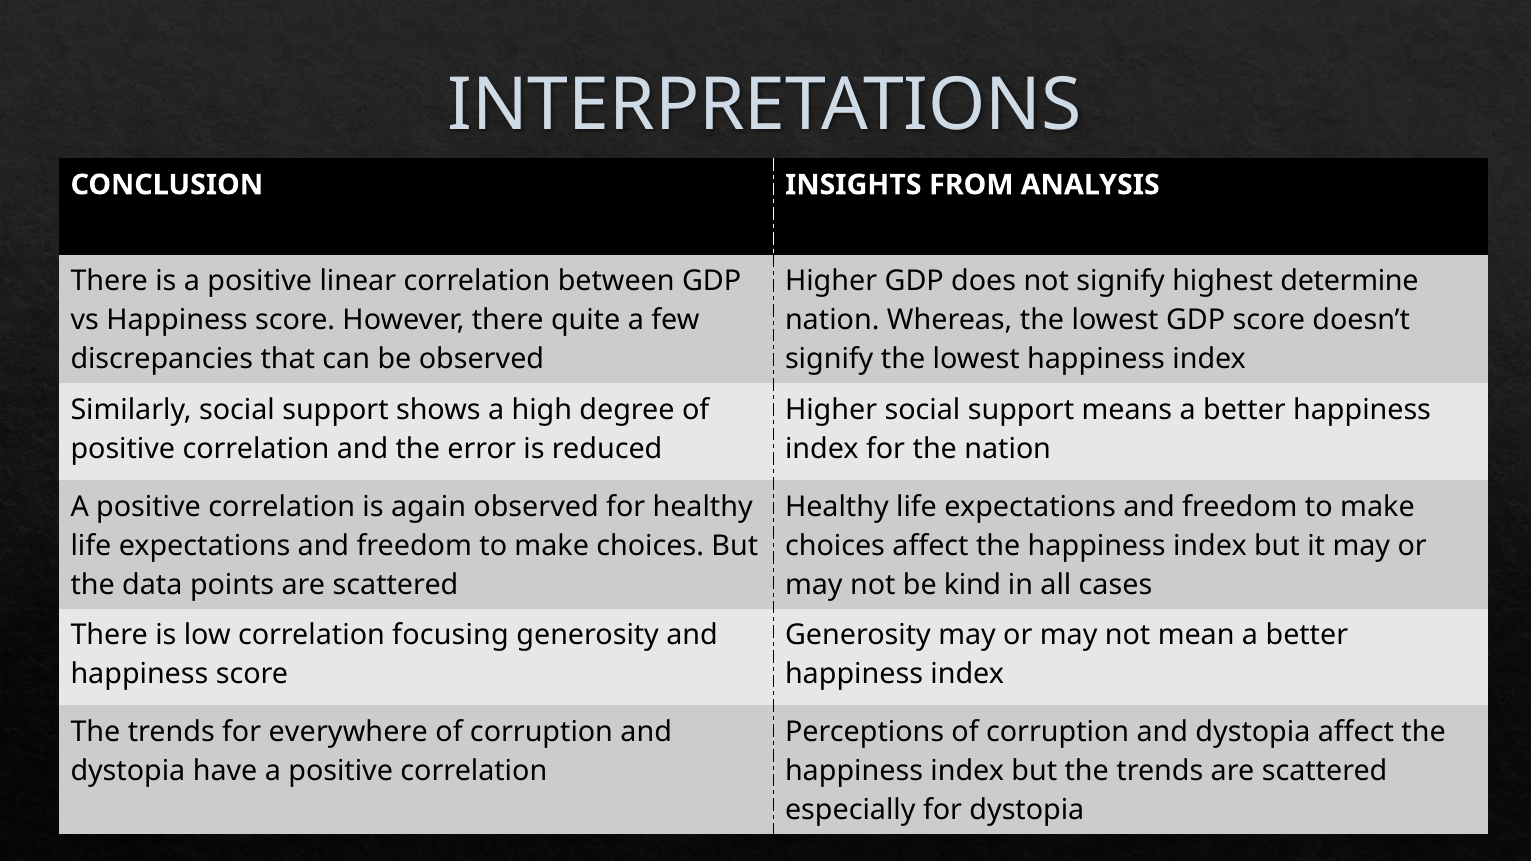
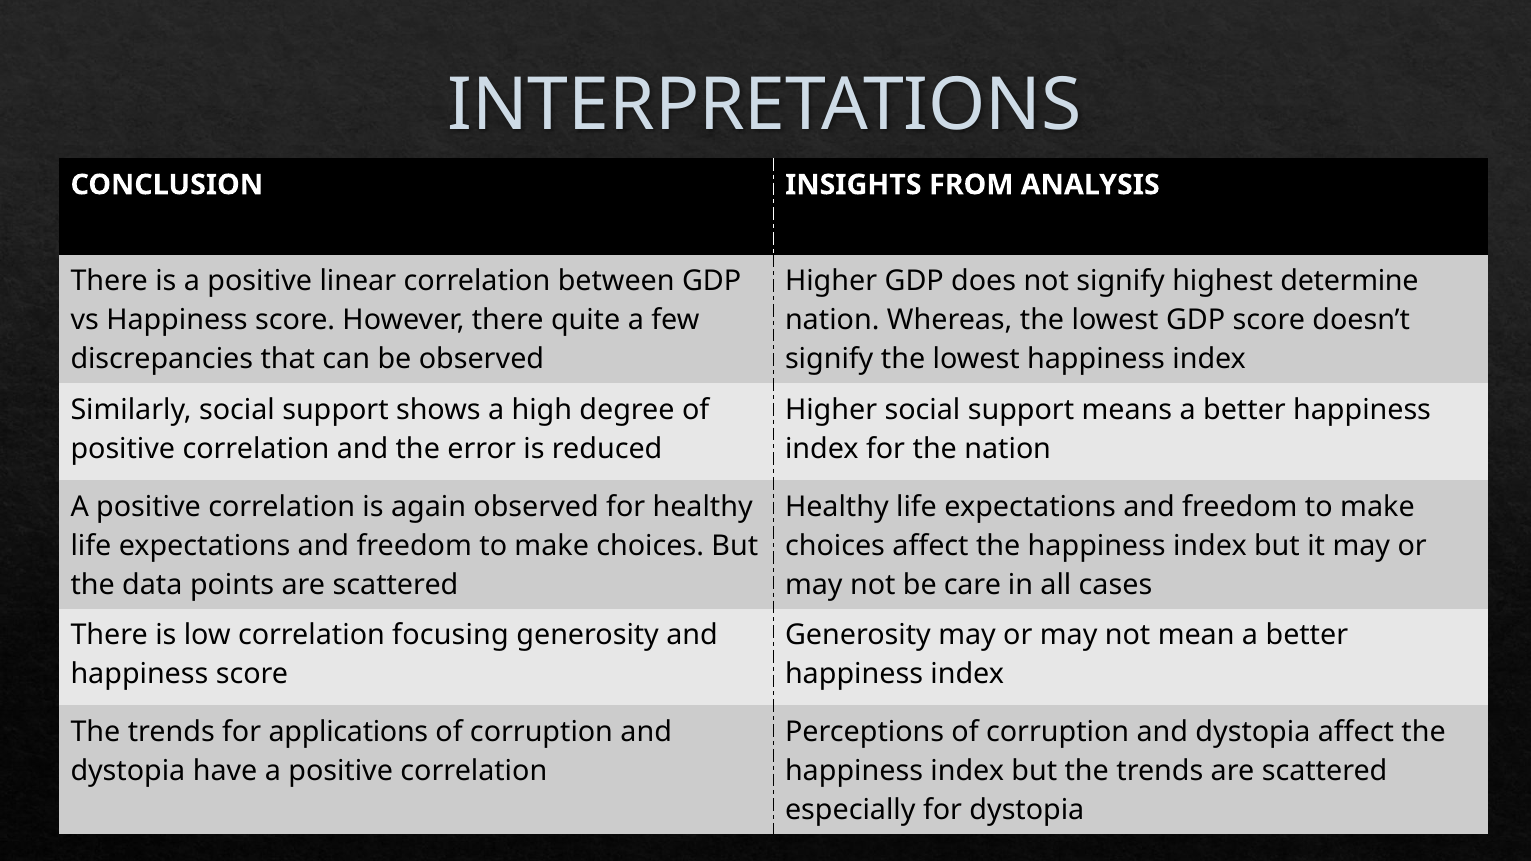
kind: kind -> care
everywhere: everywhere -> applications
